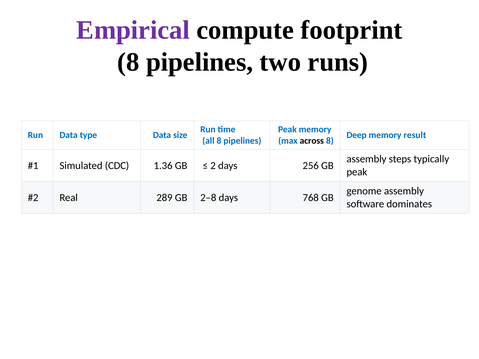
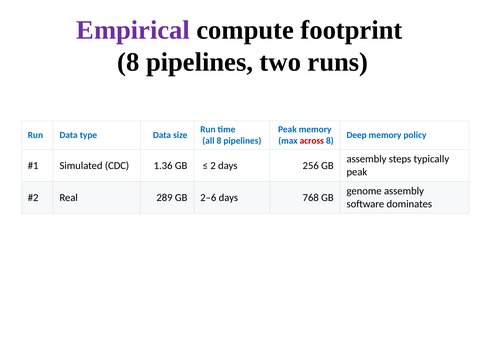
result: result -> policy
across colour: black -> red
2–8: 2–8 -> 2–6
